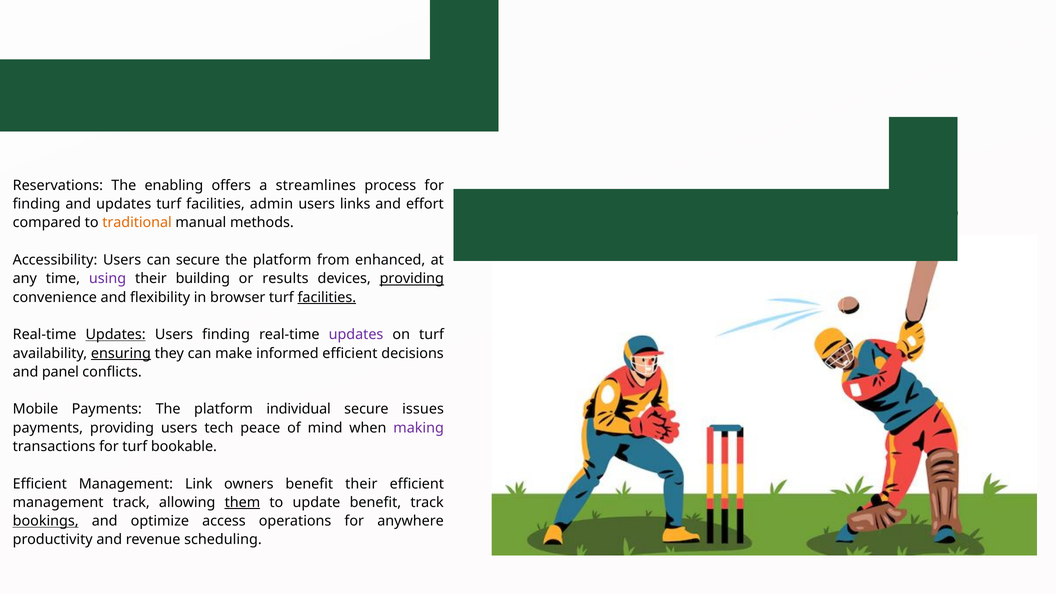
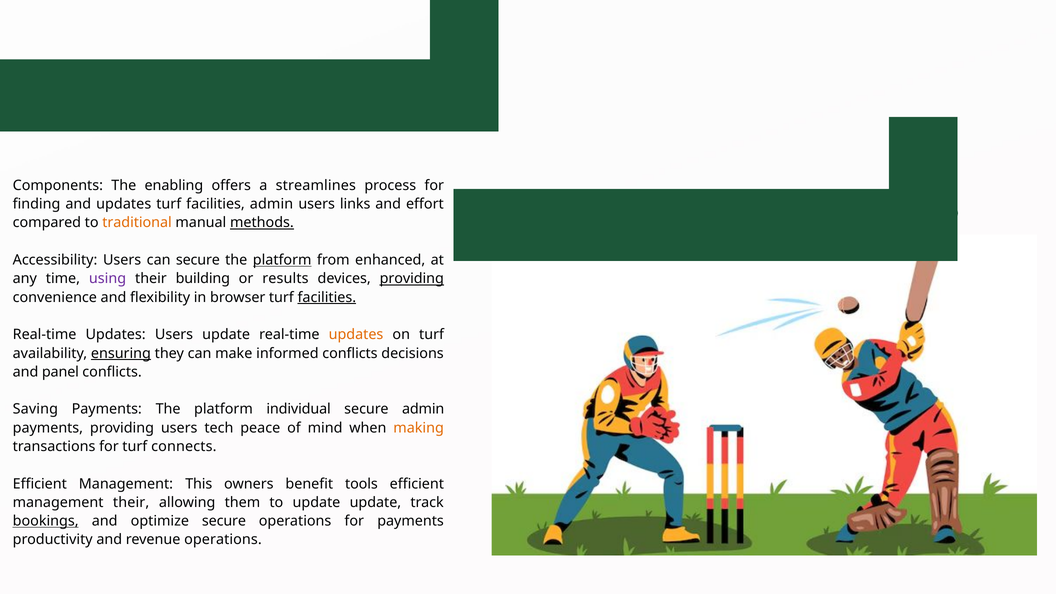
Reservations: Reservations -> Components
methods underline: none -> present
platform at (282, 260) underline: none -> present
Updates at (116, 335) underline: present -> none
Users finding: finding -> update
updates at (356, 335) colour: purple -> orange
informed efficient: efficient -> conflicts
Mobile: Mobile -> Saving
secure issues: issues -> admin
making colour: purple -> orange
bookable: bookable -> connects
Link: Link -> This
benefit their: their -> tools
management track: track -> their
them underline: present -> none
update benefit: benefit -> update
optimize access: access -> secure
for anywhere: anywhere -> payments
revenue scheduling: scheduling -> operations
